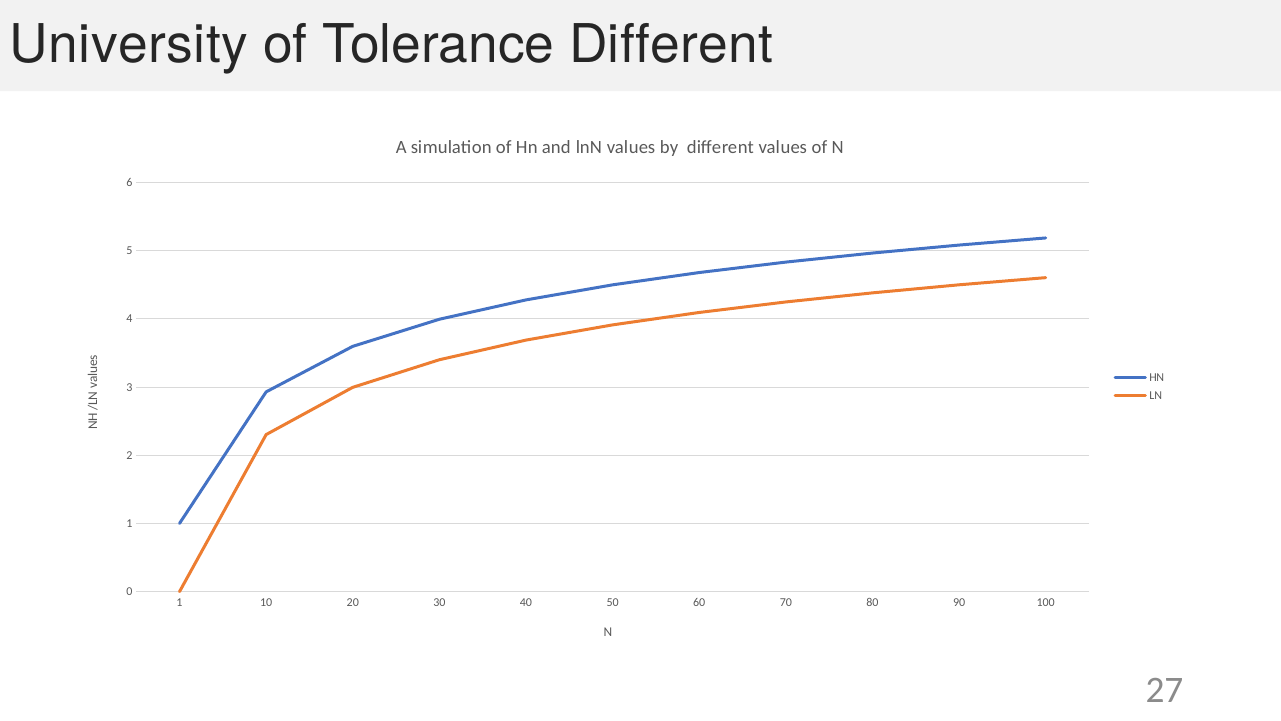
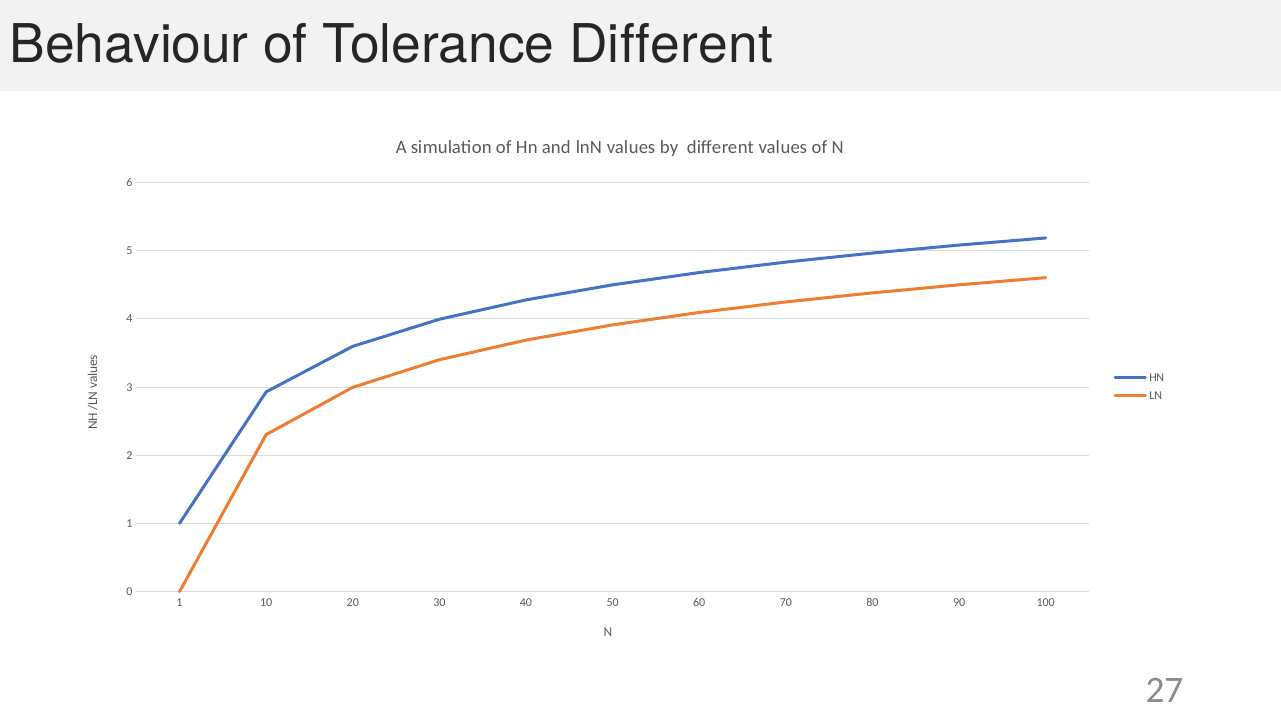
University: University -> Behaviour
